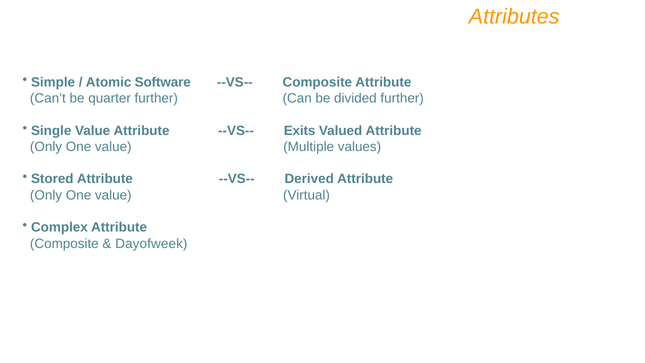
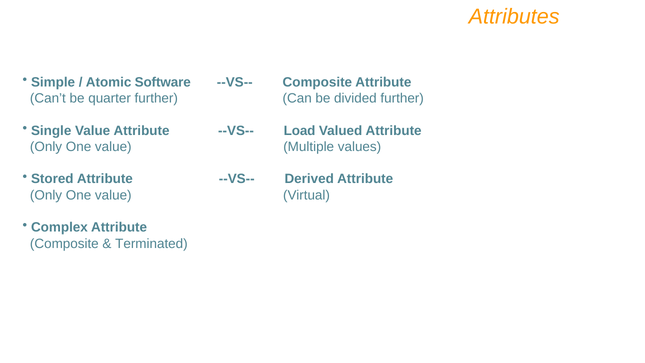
Exits: Exits -> Load
Dayofweek: Dayofweek -> Terminated
